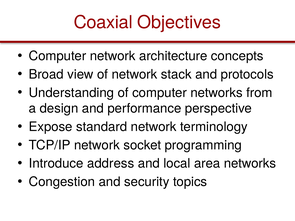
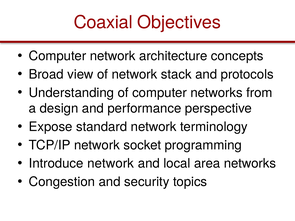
Introduce address: address -> network
